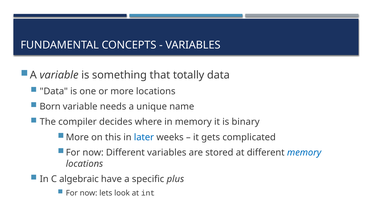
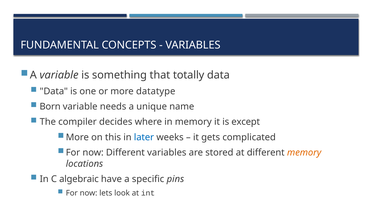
more locations: locations -> datatype
binary: binary -> except
memory at (304, 153) colour: blue -> orange
plus: plus -> pins
